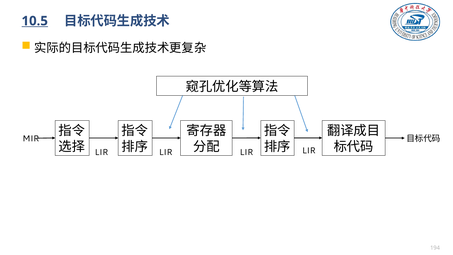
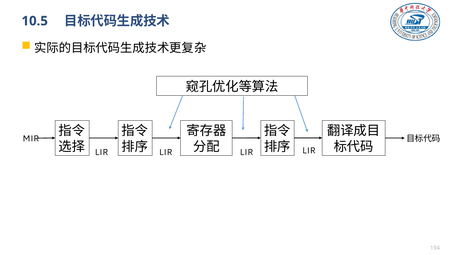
10.5 underline: present -> none
